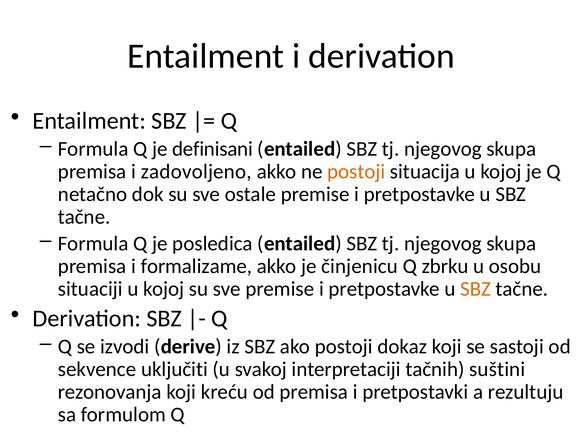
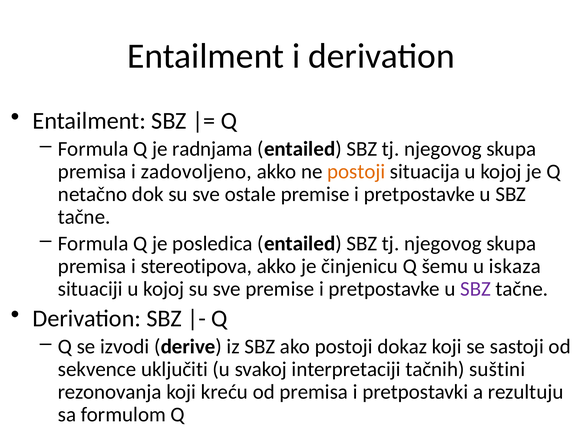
definisani: definisani -> radnjama
formalizame: formalizame -> stereotipova
zbrku: zbrku -> šemu
osobu: osobu -> iskaza
SBZ at (475, 289) colour: orange -> purple
